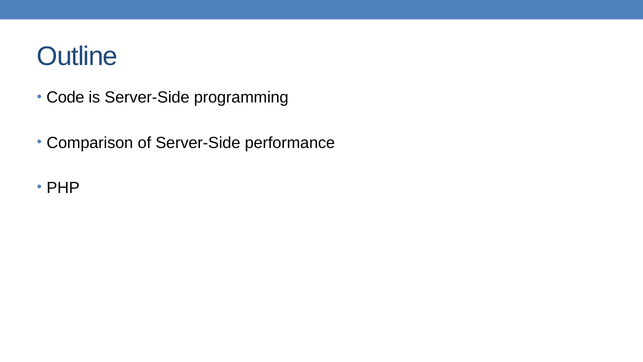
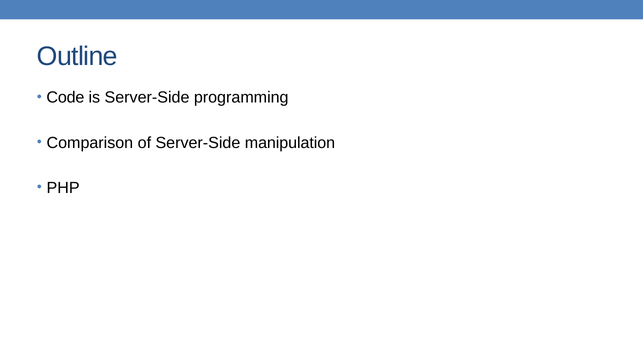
performance: performance -> manipulation
